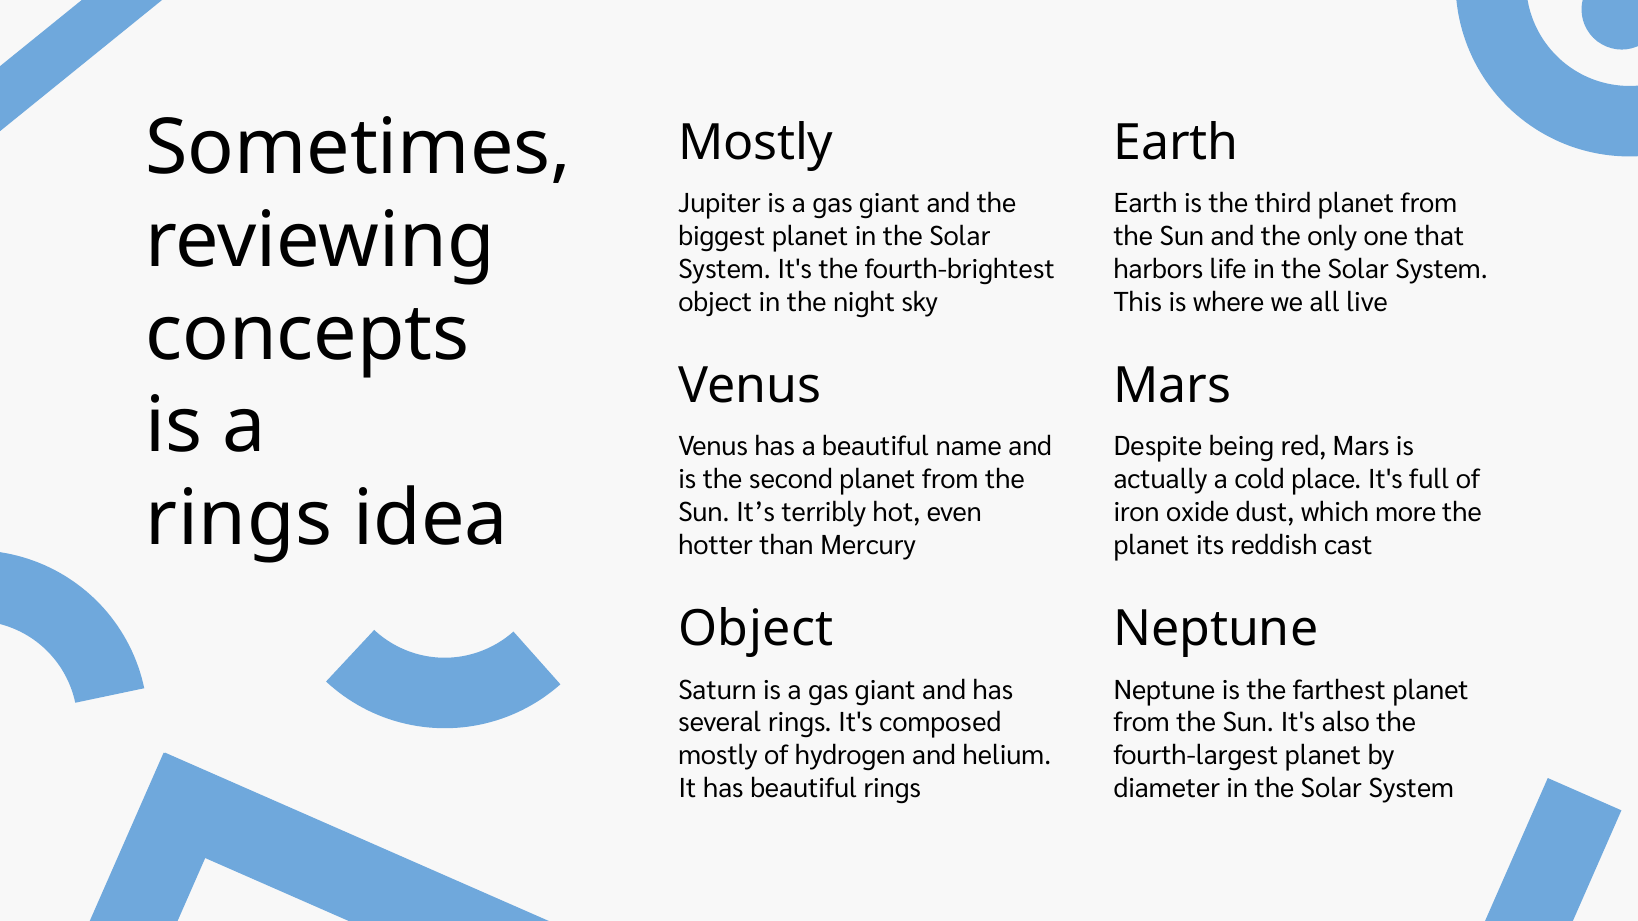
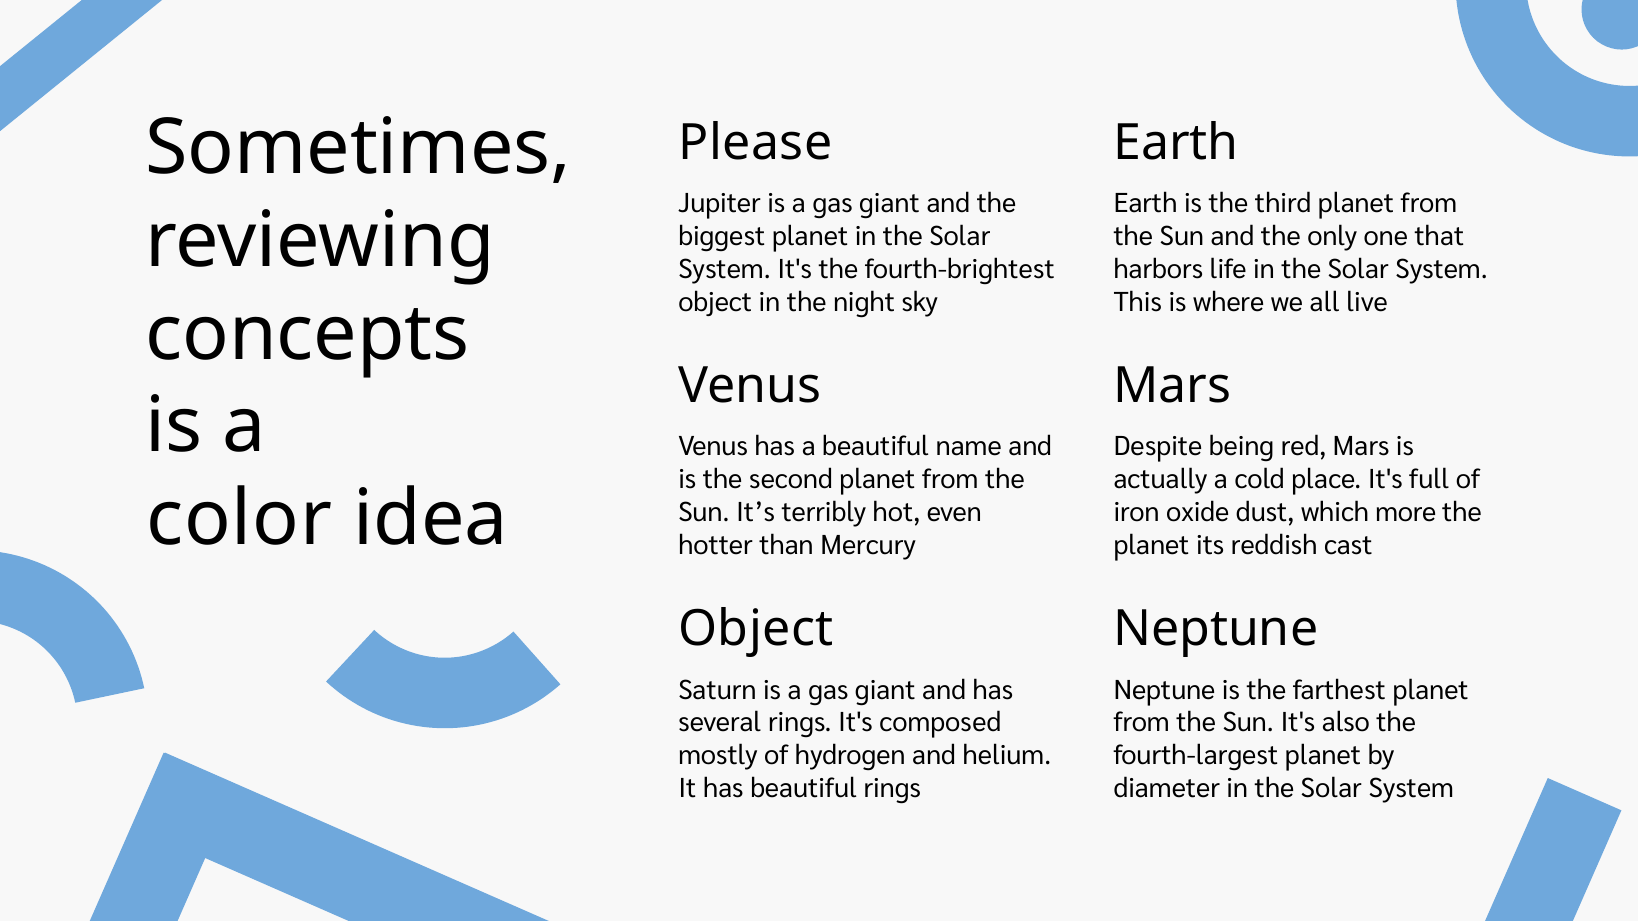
Mostly at (756, 143): Mostly -> Please
rings at (239, 519): rings -> color
